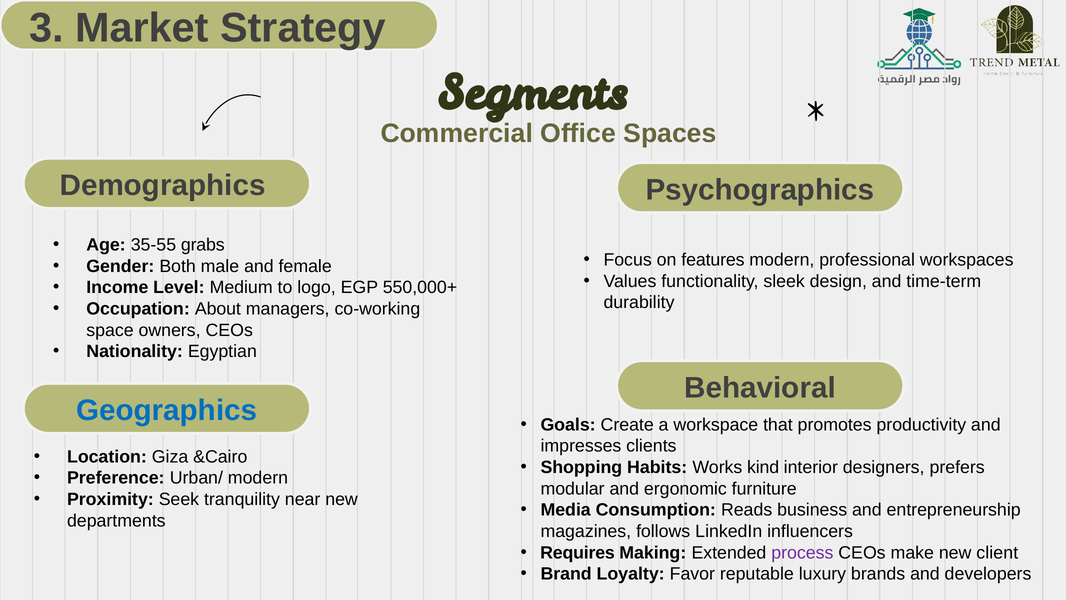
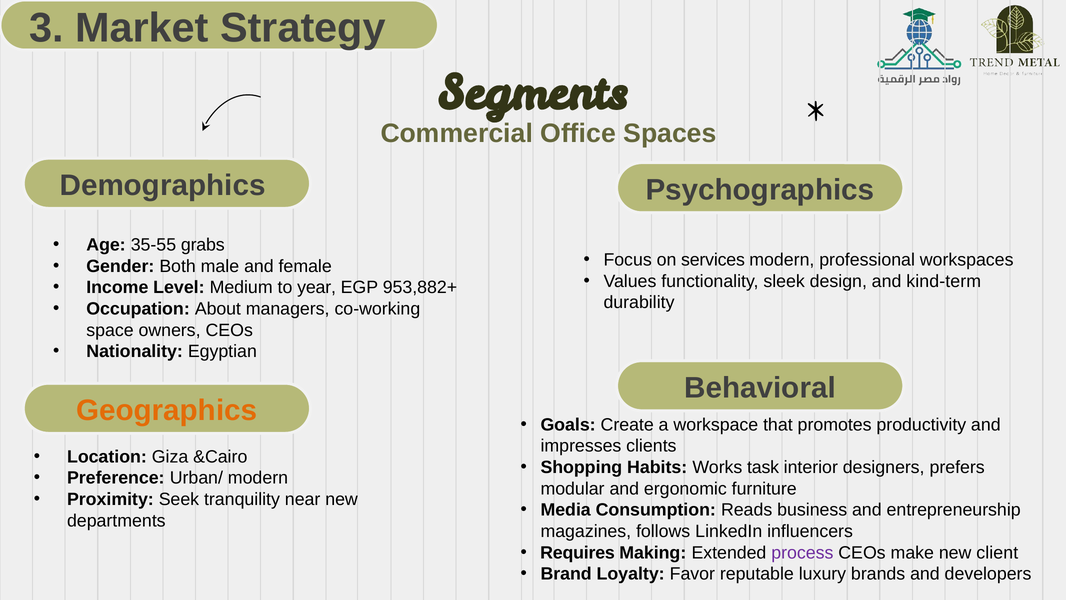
features: features -> services
time-term: time-term -> kind-term
logo: logo -> year
550,000+: 550,000+ -> 953,882+
Geographics colour: blue -> orange
kind: kind -> task
